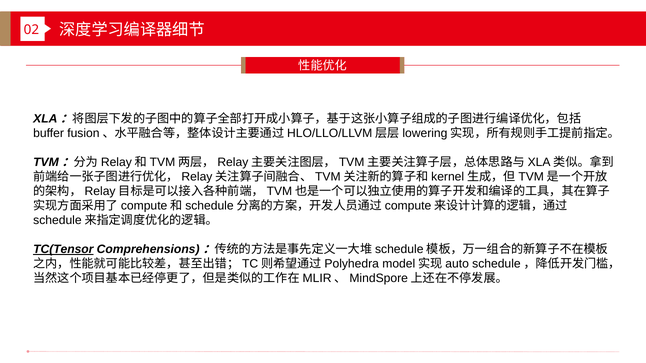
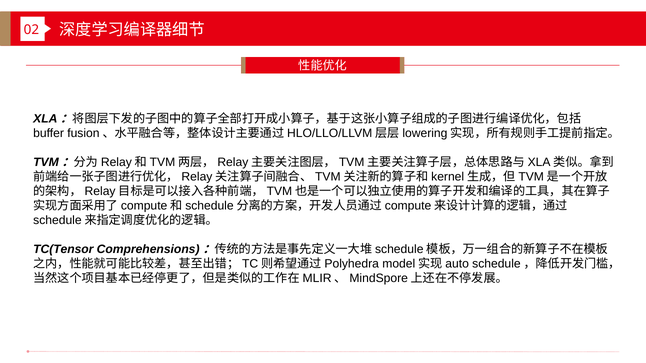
TC(Tensor underline: present -> none
